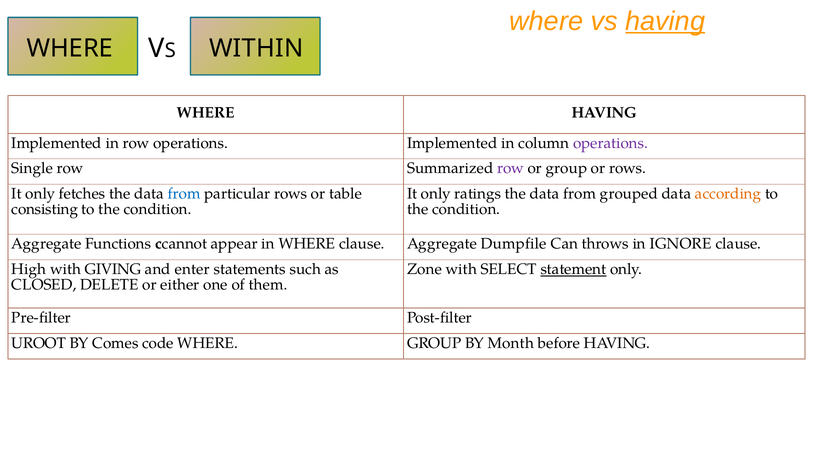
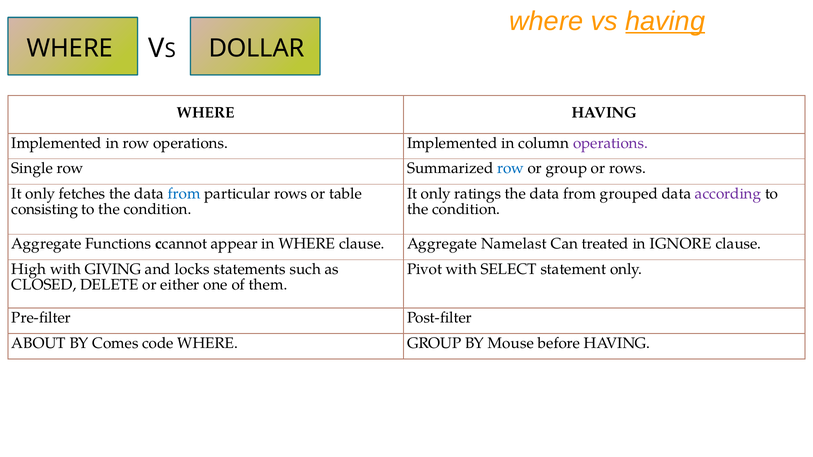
WITHIN: WITHIN -> DOLLAR
row at (511, 169) colour: purple -> blue
according colour: orange -> purple
Dumpfile: Dumpfile -> Namelast
throws: throws -> treated
enter: enter -> locks
Zone: Zone -> Pivot
statement underline: present -> none
UROOT: UROOT -> ABOUT
Month: Month -> Mouse
